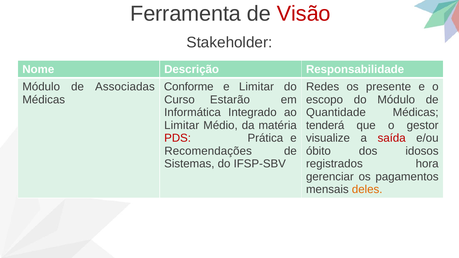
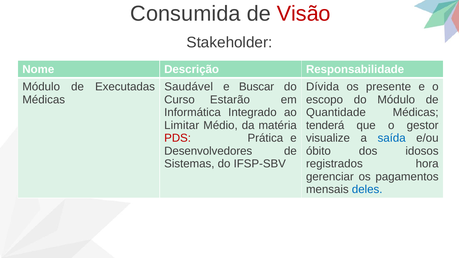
Ferramenta: Ferramenta -> Consumida
Associadas: Associadas -> Executadas
Conforme: Conforme -> Saudável
e Limitar: Limitar -> Buscar
Redes: Redes -> Dívida
saída colour: red -> blue
Recomendações: Recomendações -> Desenvolvedores
deles colour: orange -> blue
